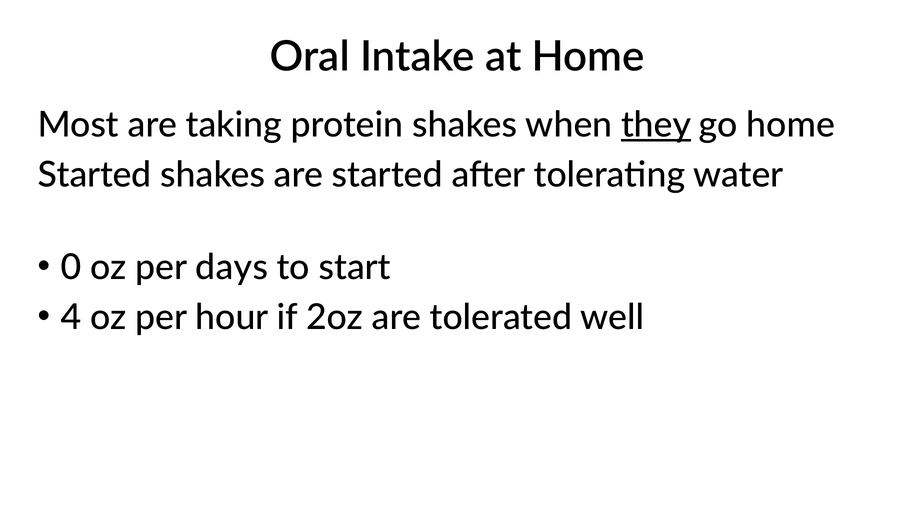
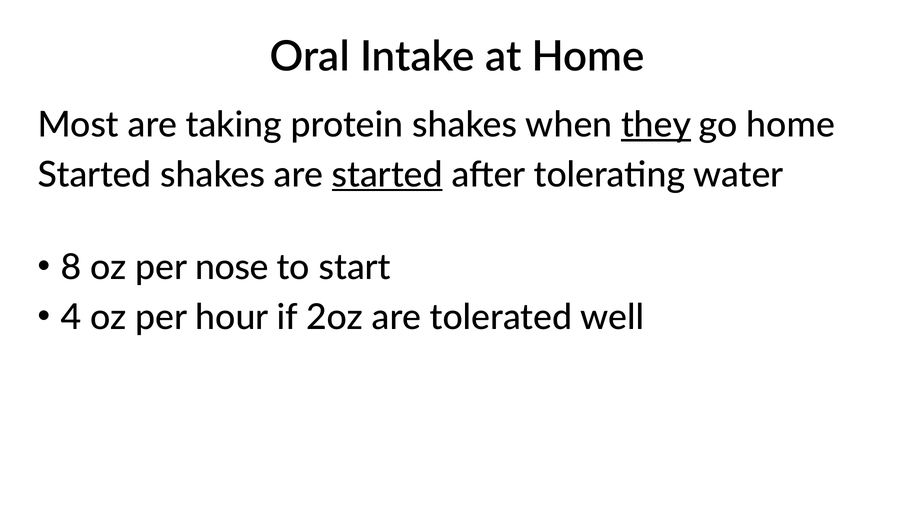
started at (387, 175) underline: none -> present
0: 0 -> 8
days: days -> nose
